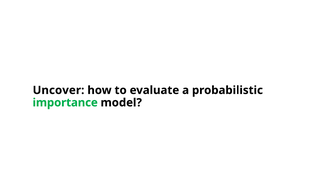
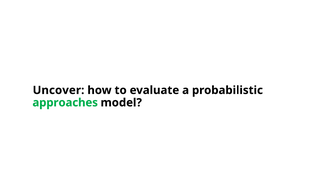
importance: importance -> approaches
